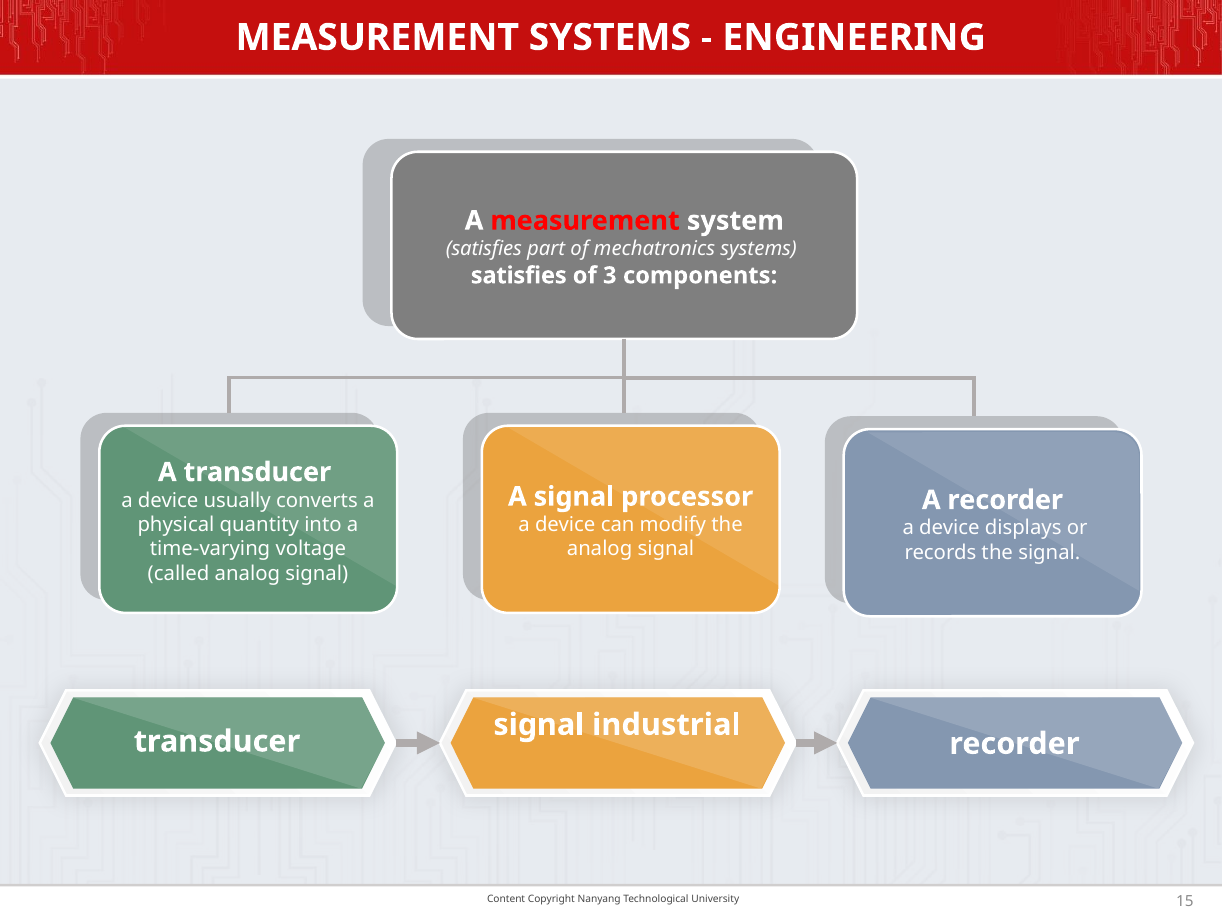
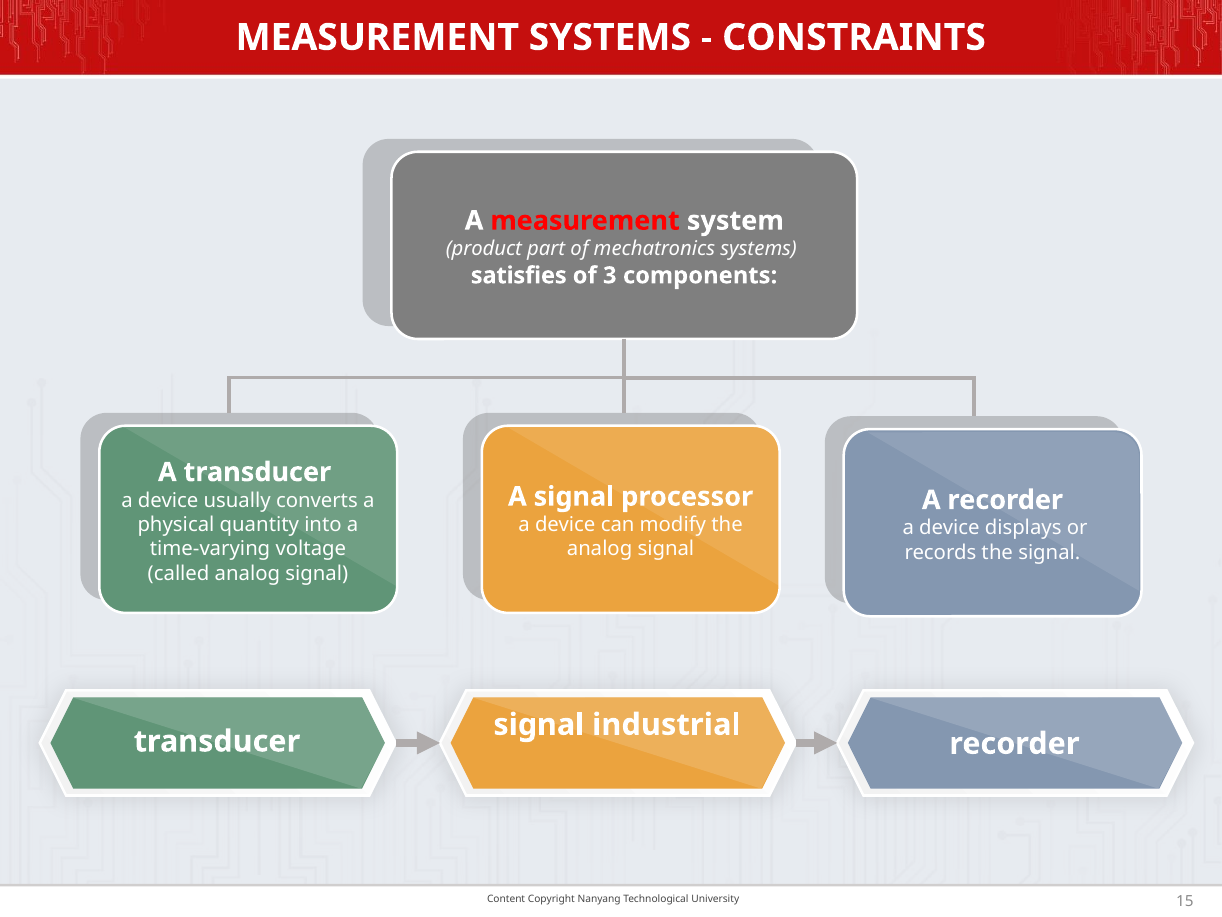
ENGINEERING: ENGINEERING -> CONSTRAINTS
satisfies at (484, 249): satisfies -> product
